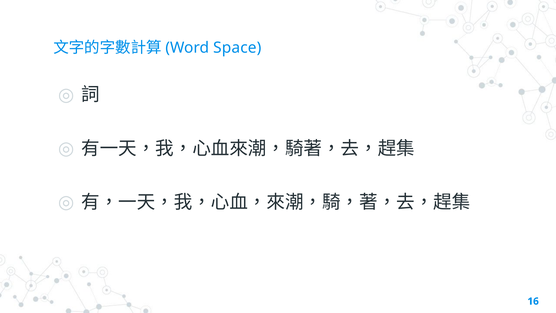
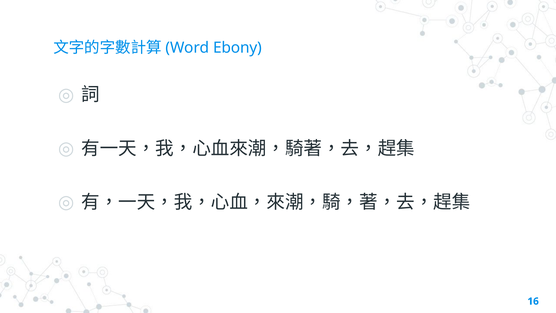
Space: Space -> Ebony
